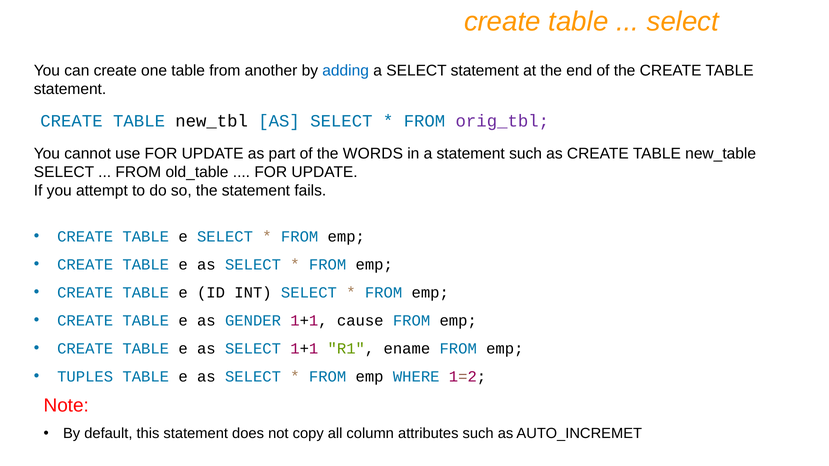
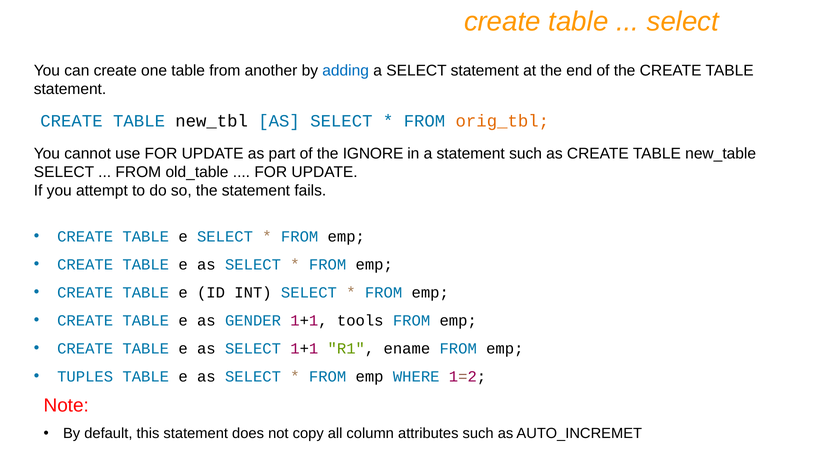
orig_tbl colour: purple -> orange
WORDS: WORDS -> IGNORE
cause: cause -> tools
